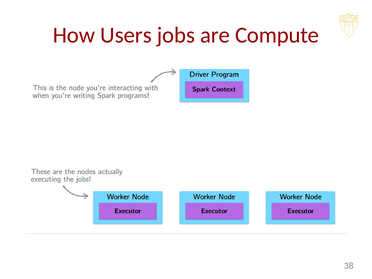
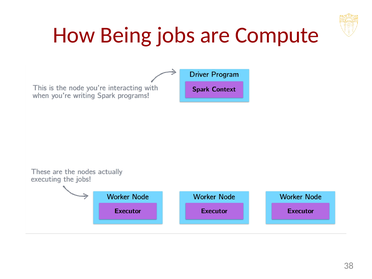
Users: Users -> Being
